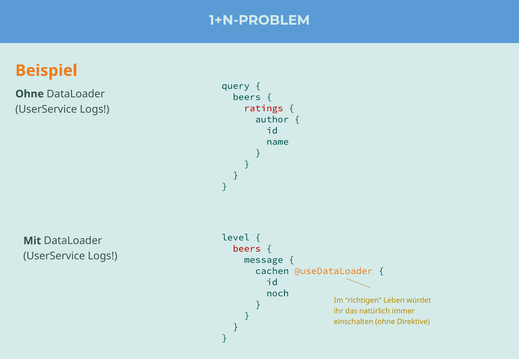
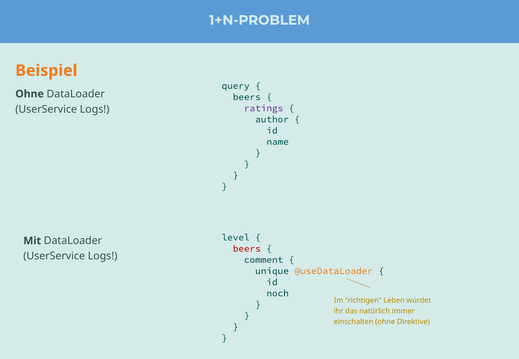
ratings colour: red -> purple
message: message -> comment
cachen: cachen -> unique
